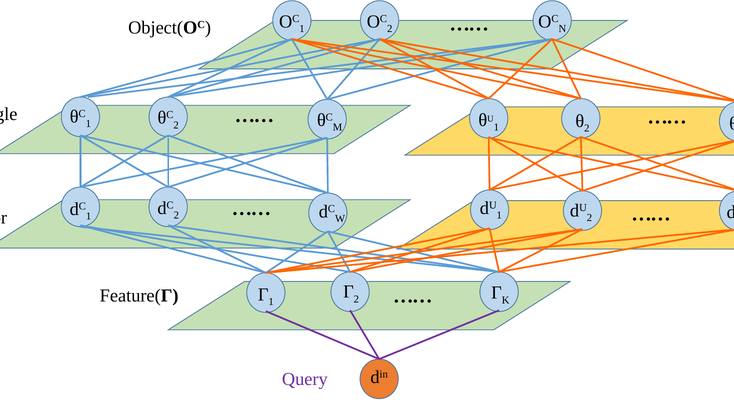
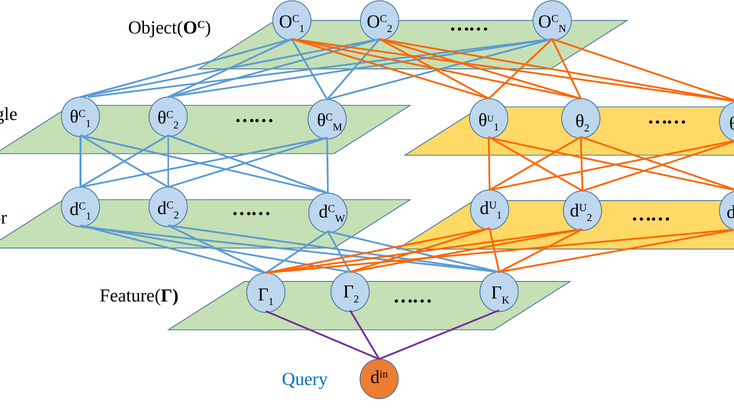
Query colour: purple -> blue
